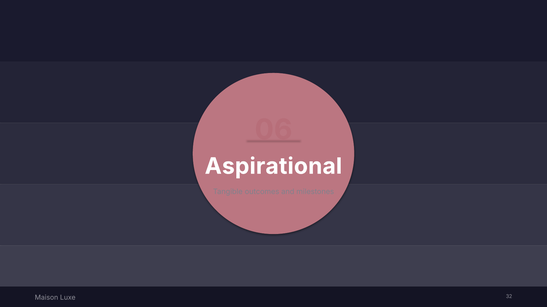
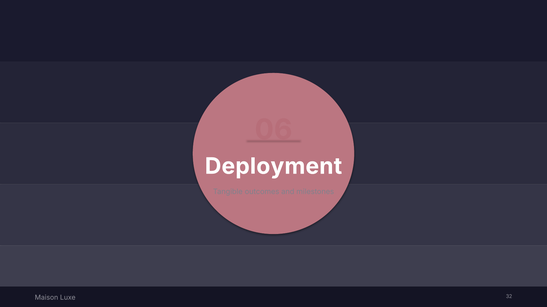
Aspirational: Aspirational -> Deployment
